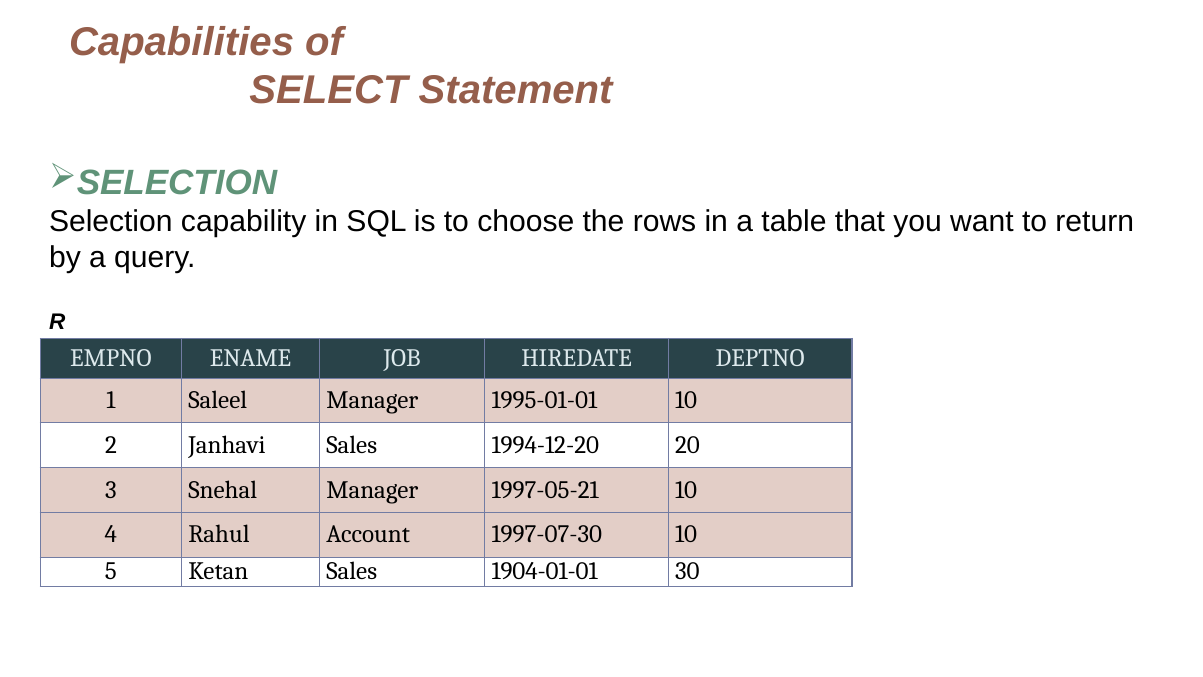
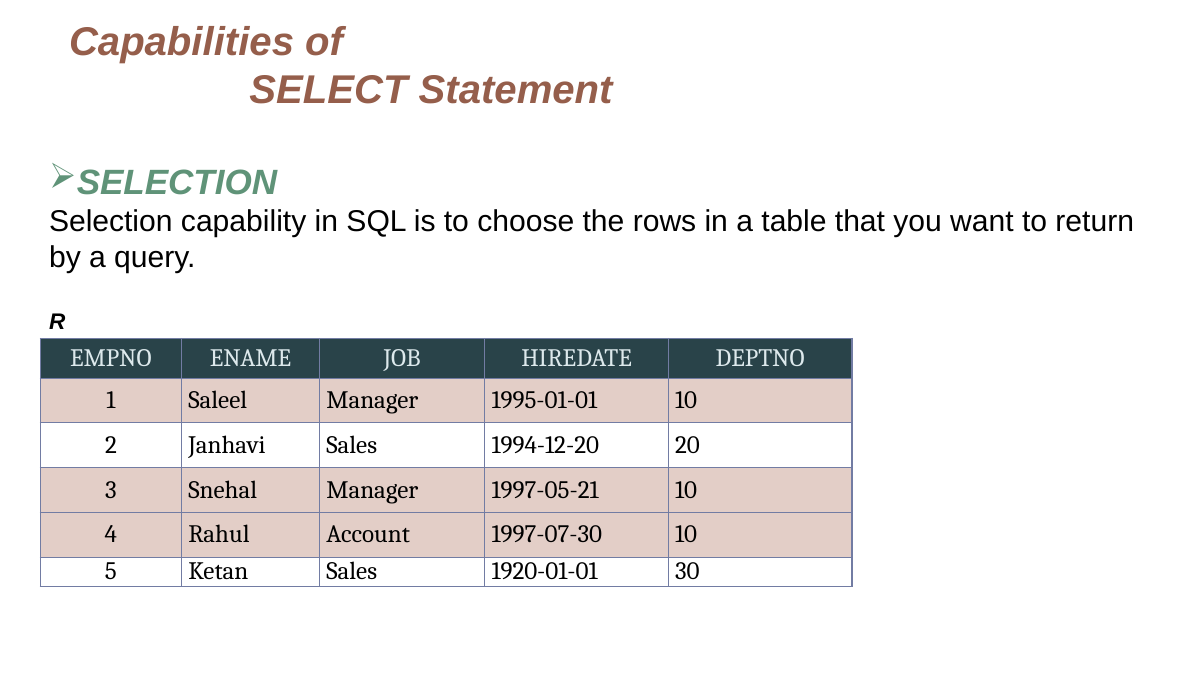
1904-01-01: 1904-01-01 -> 1920-01-01
